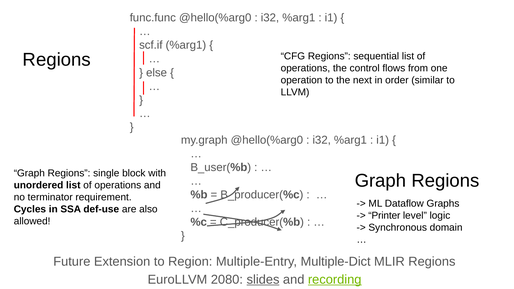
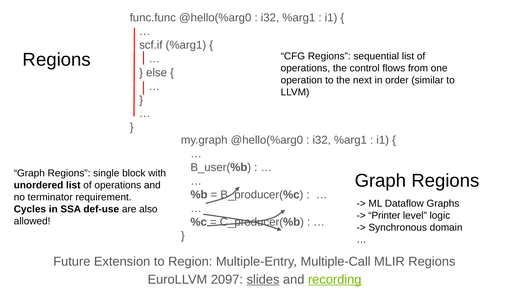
Multiple-Dict: Multiple-Dict -> Multiple-Call
2080: 2080 -> 2097
